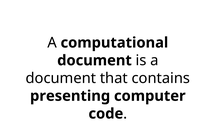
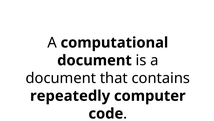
presenting: presenting -> repeatedly
